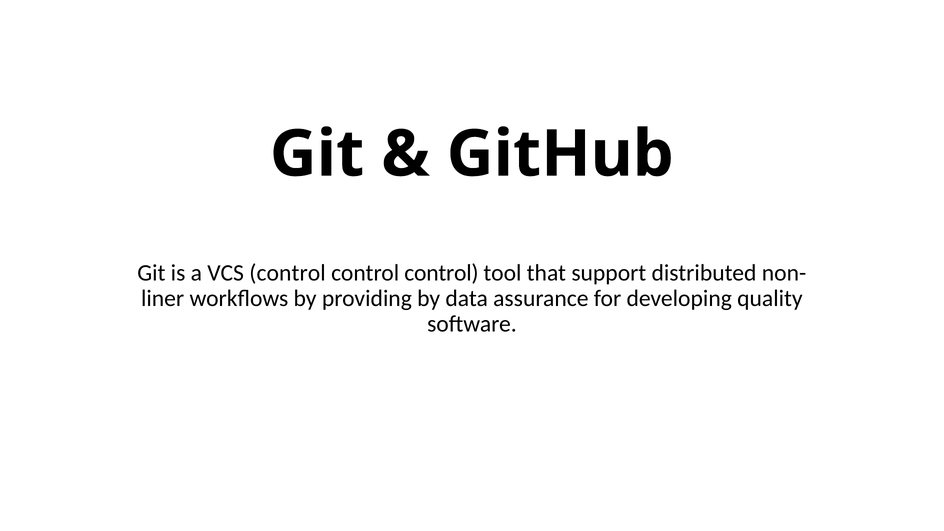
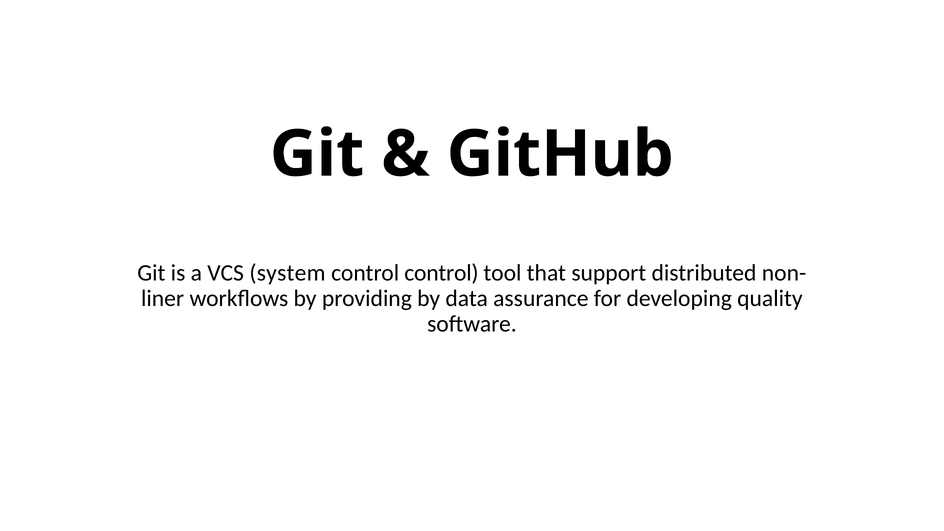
VCS control: control -> system
